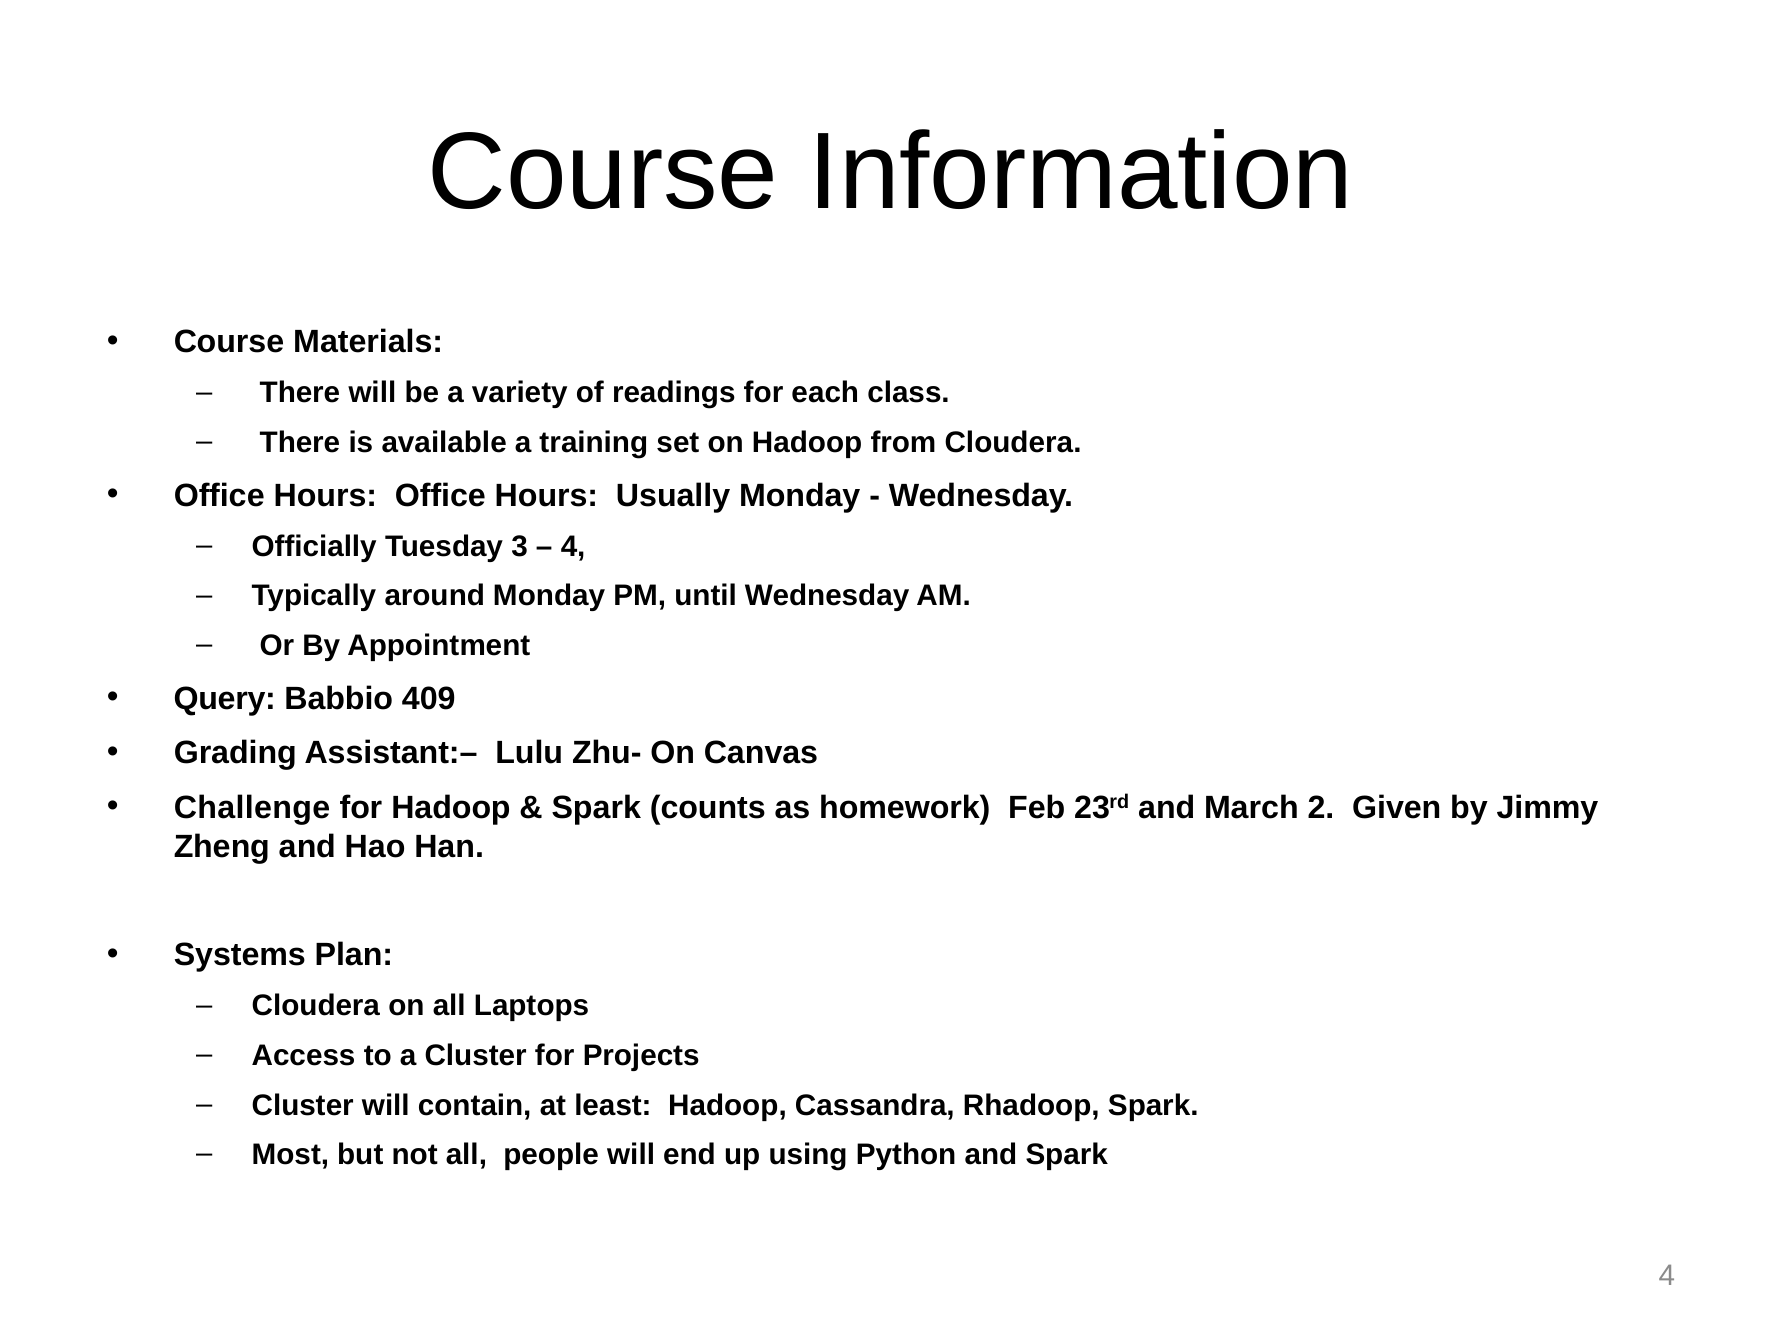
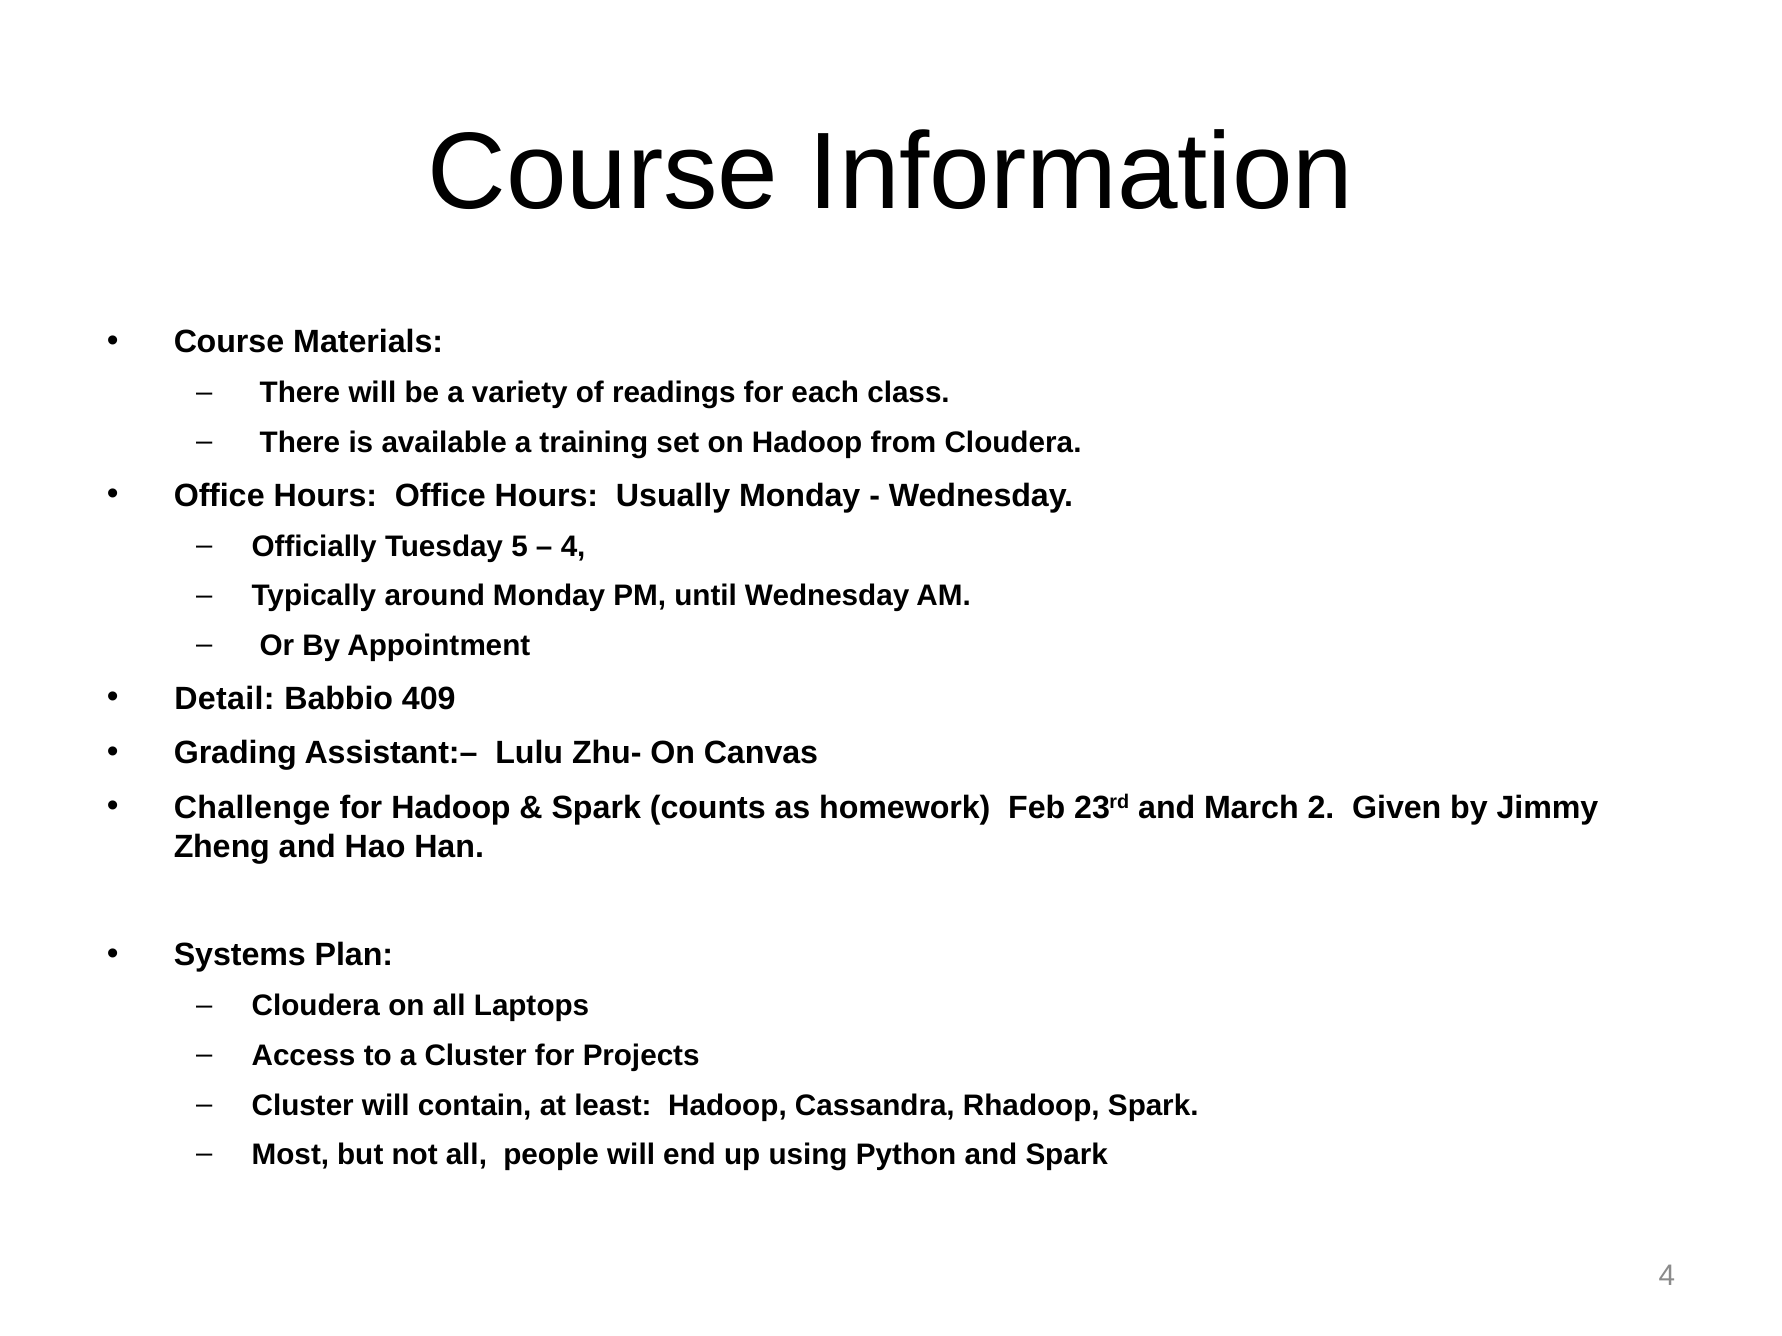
3: 3 -> 5
Query: Query -> Detail
